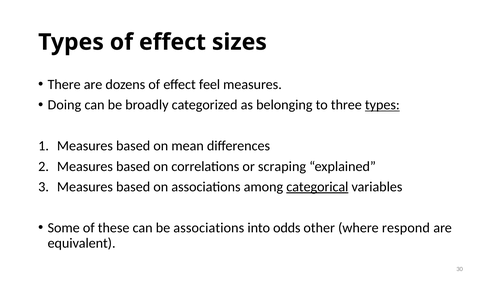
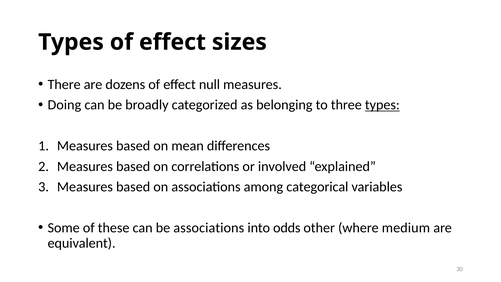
feel: feel -> null
scraping: scraping -> involved
categorical underline: present -> none
respond: respond -> medium
